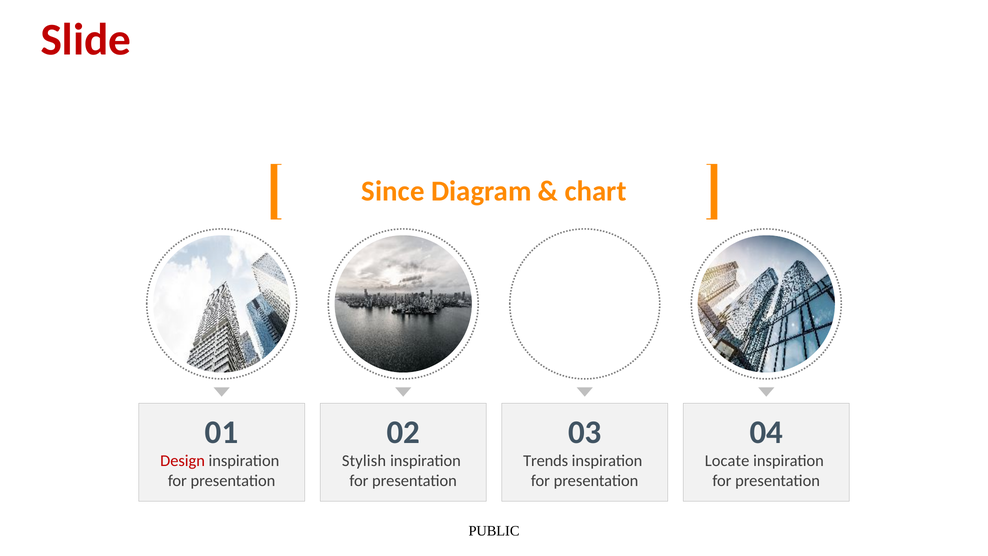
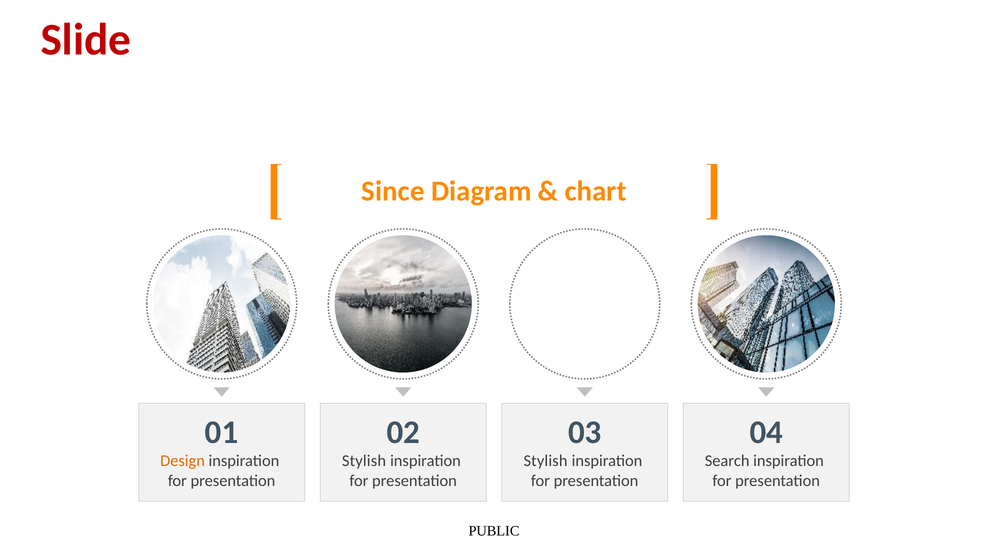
Design colour: red -> orange
Trends at (546, 461): Trends -> Stylish
Locate: Locate -> Search
